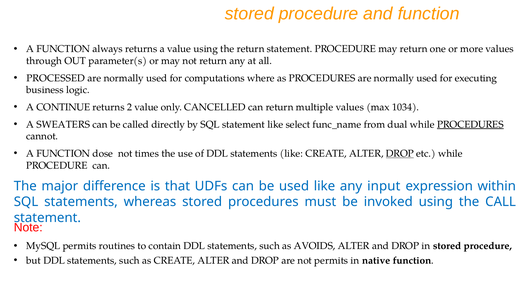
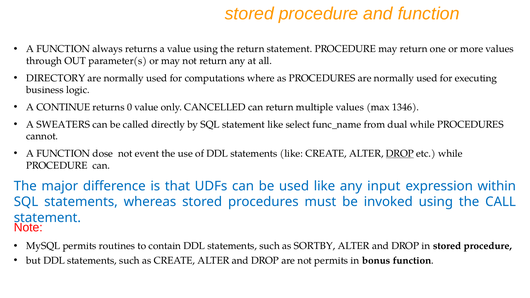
PROCESSED: PROCESSED -> DIRECTORY
2: 2 -> 0
1034: 1034 -> 1346
PROCEDURES at (470, 124) underline: present -> none
times: times -> event
AVOIDS: AVOIDS -> SORTBY
native: native -> bonus
